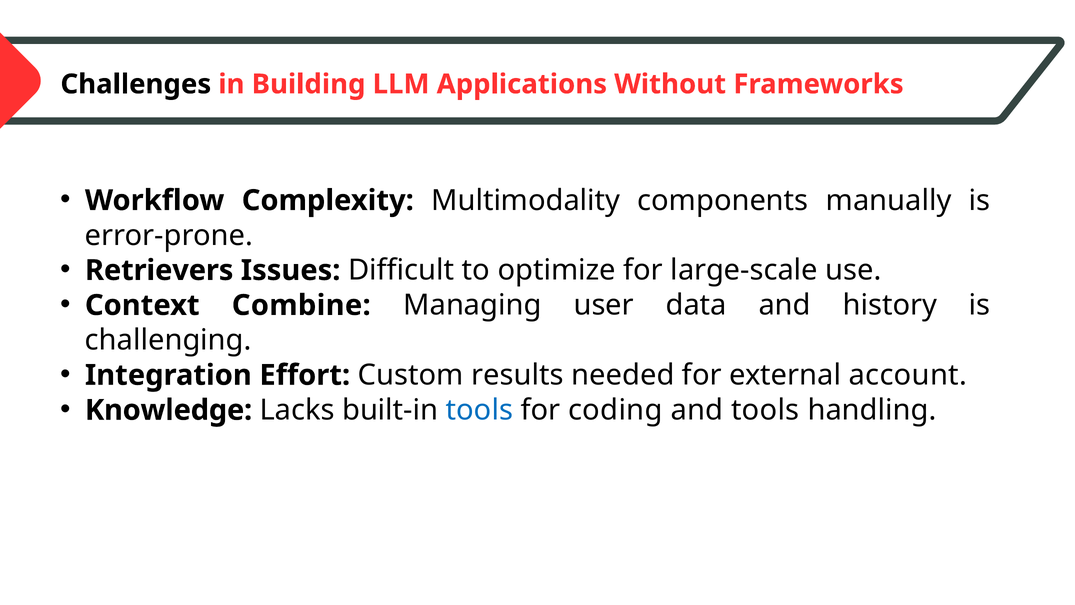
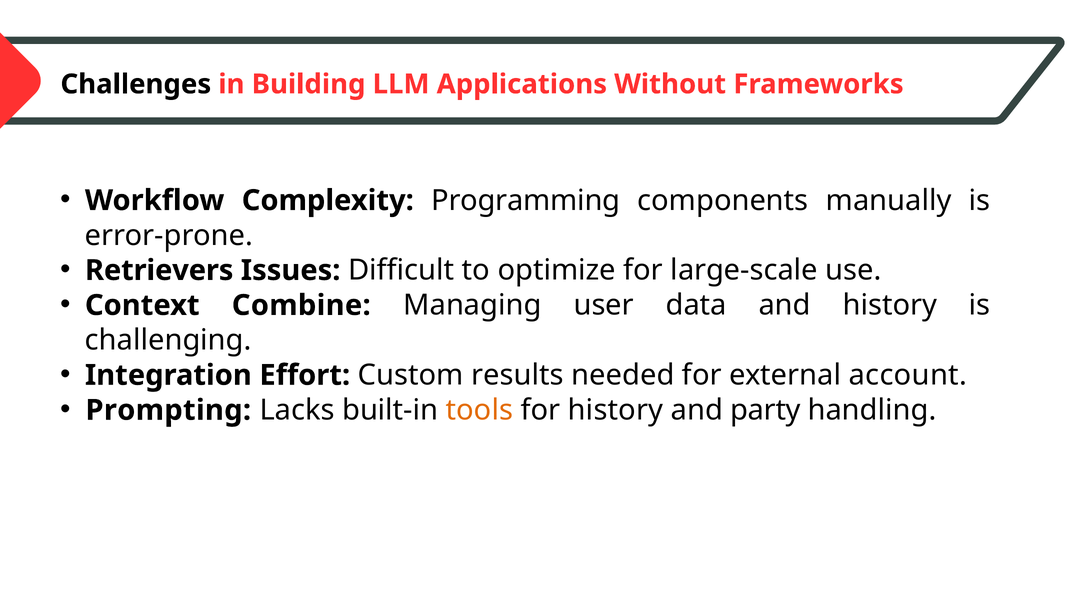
Multimodality: Multimodality -> Programming
Knowledge: Knowledge -> Prompting
tools at (479, 410) colour: blue -> orange
for coding: coding -> history
and tools: tools -> party
